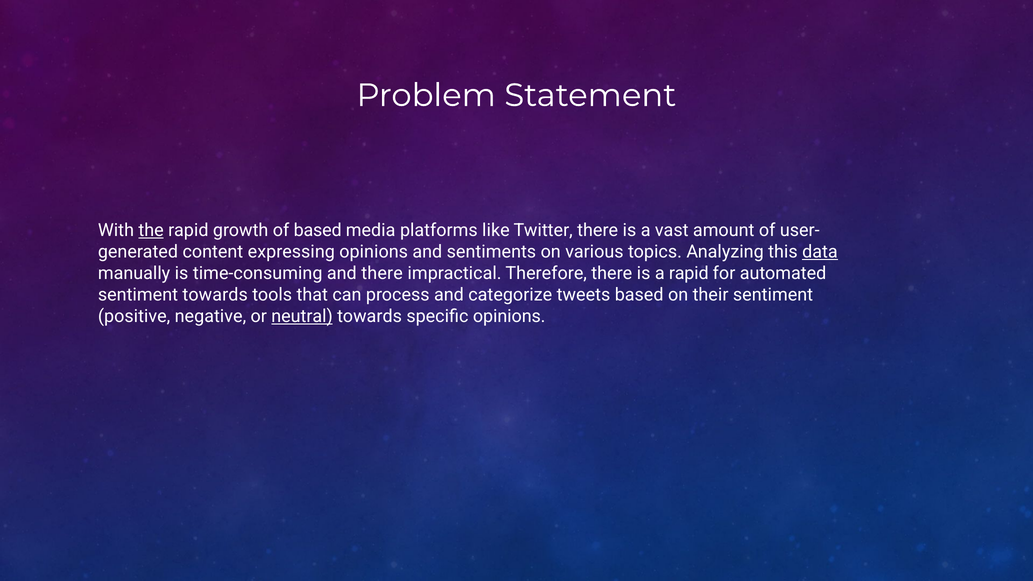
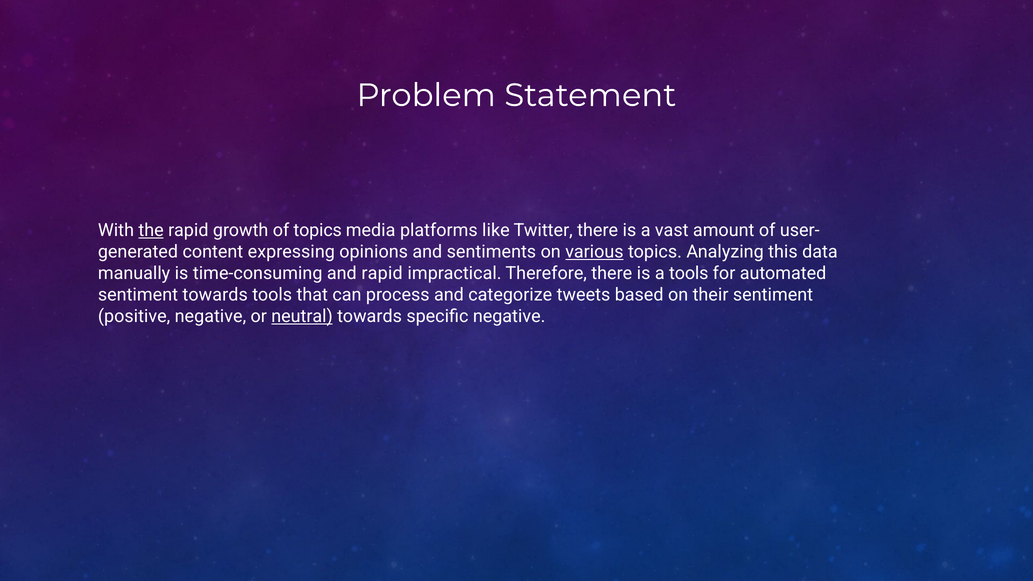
of based: based -> topics
various underline: none -> present
data underline: present -> none
and there: there -> rapid
a rapid: rapid -> tools
specific opinions: opinions -> negative
